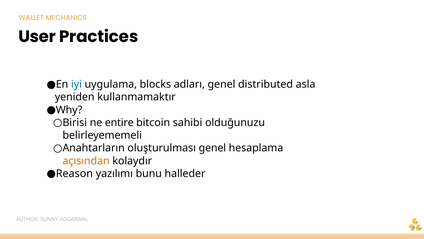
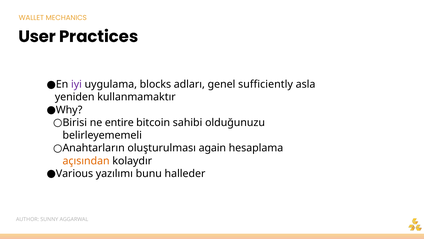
iyi colour: blue -> purple
distributed: distributed -> sufficiently
oluşturulması genel: genel -> again
Reason: Reason -> Various
